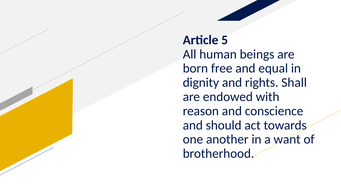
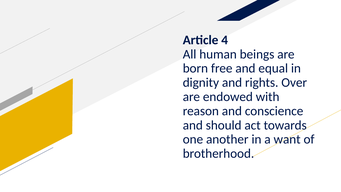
5: 5 -> 4
Shall: Shall -> Over
